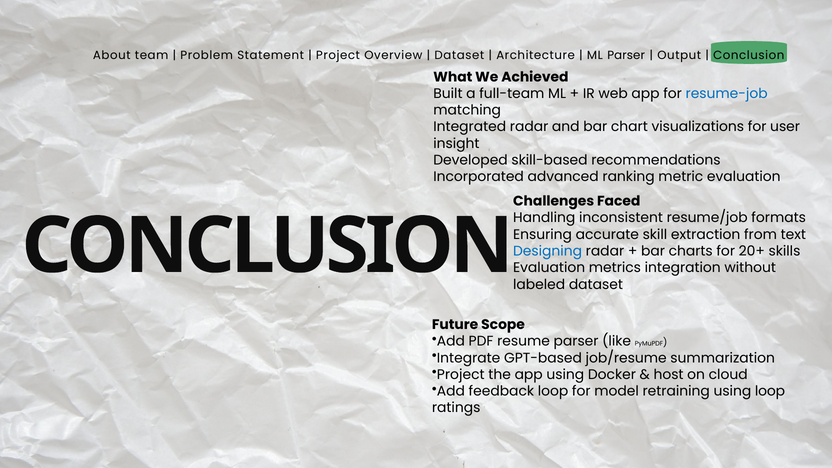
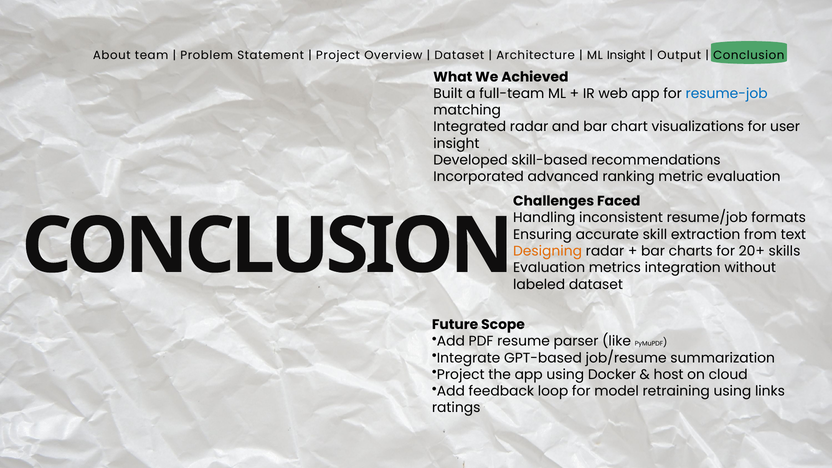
ML Parser: Parser -> Insight
Designing colour: blue -> orange
using loop: loop -> links
